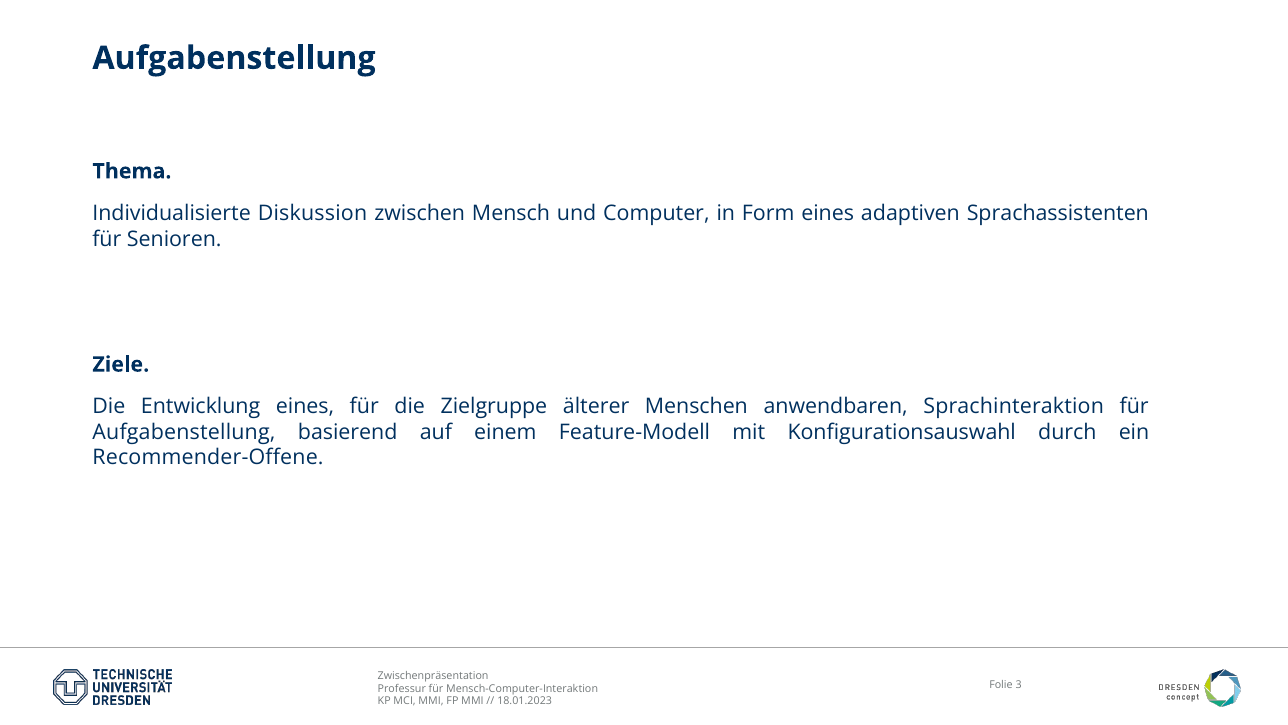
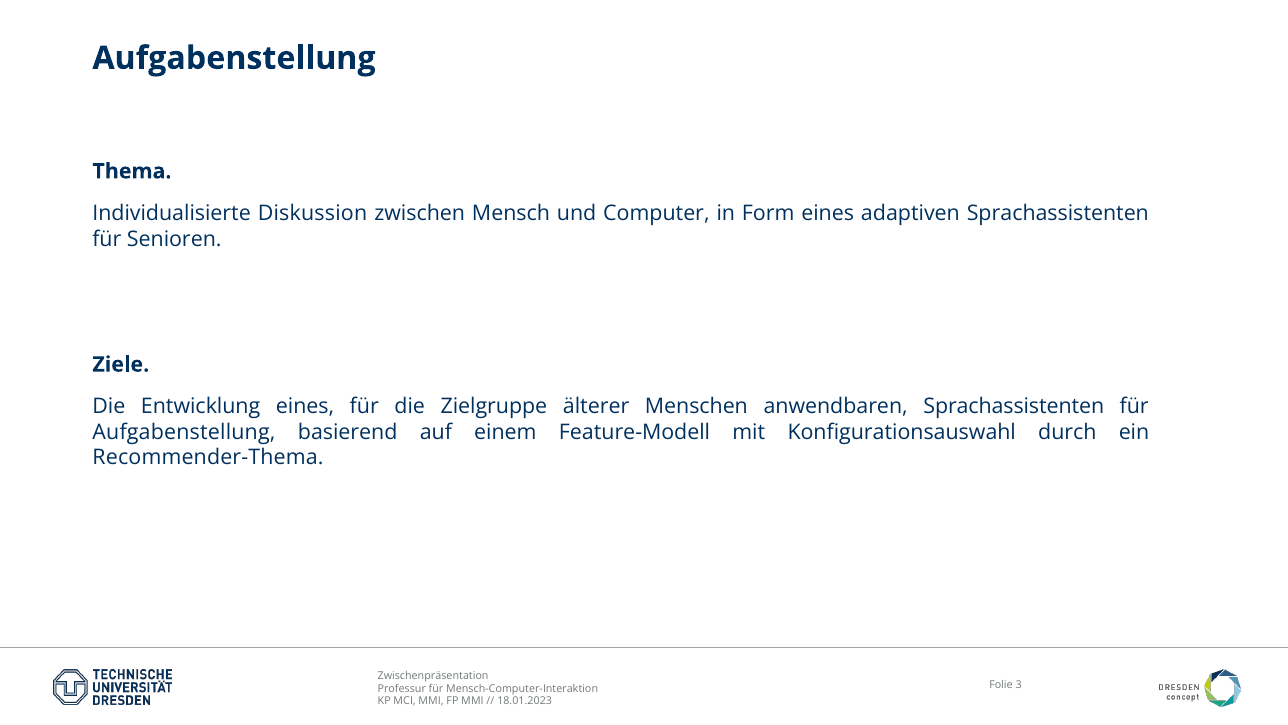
anwendbaren Sprachinteraktion: Sprachinteraktion -> Sprachassistenten
Recommender-Offene: Recommender-Offene -> Recommender-Thema
